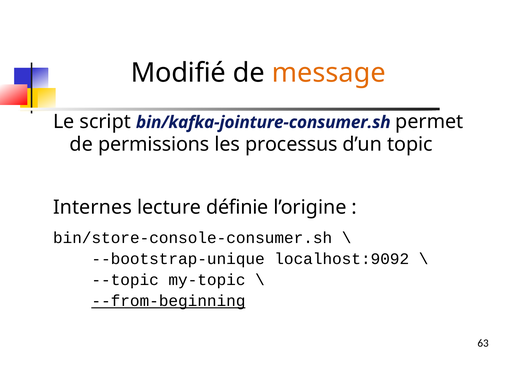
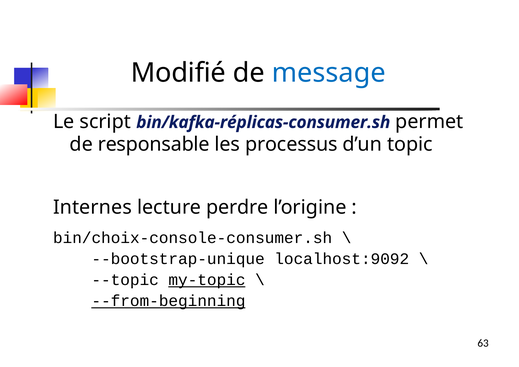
message colour: orange -> blue
bin/kafka-jointure-consumer.sh: bin/kafka-jointure-consumer.sh -> bin/kafka-réplicas-consumer.sh
permissions: permissions -> responsable
définie: définie -> perdre
bin/store-console-consumer.sh: bin/store-console-consumer.sh -> bin/choix-console-consumer.sh
my-topic underline: none -> present
